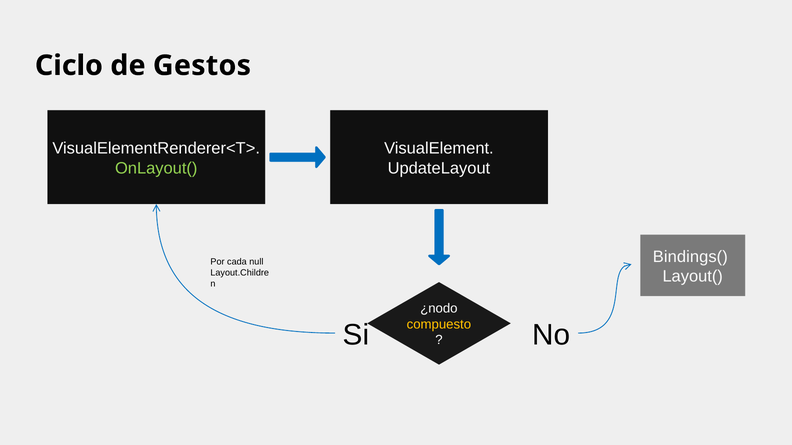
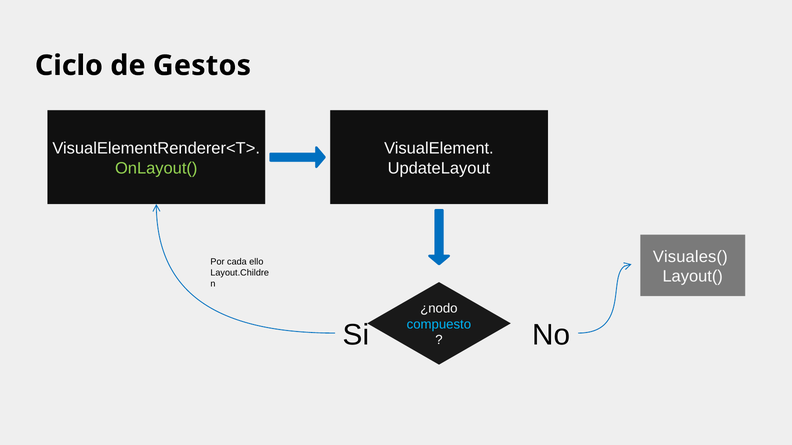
Bindings(: Bindings( -> Visuales(
null: null -> ello
compuesto colour: yellow -> light blue
